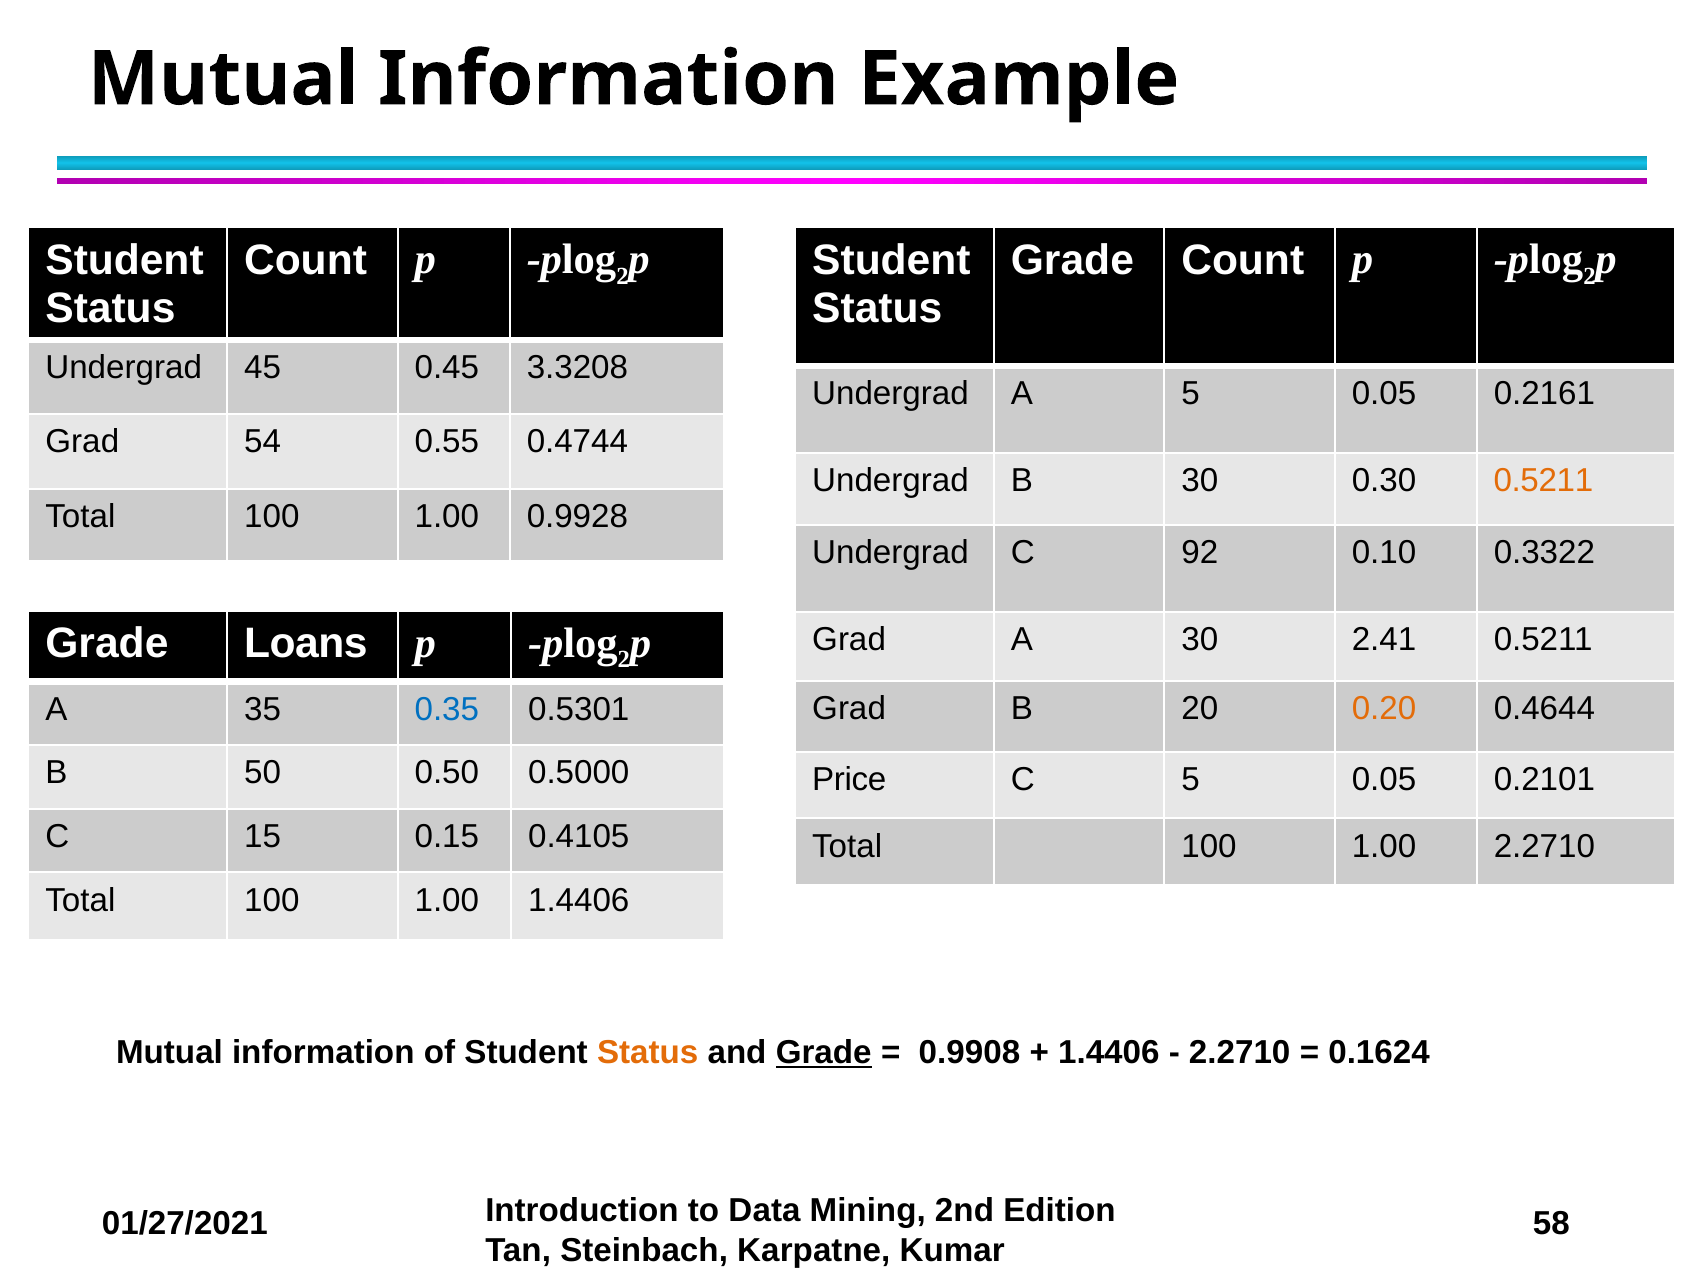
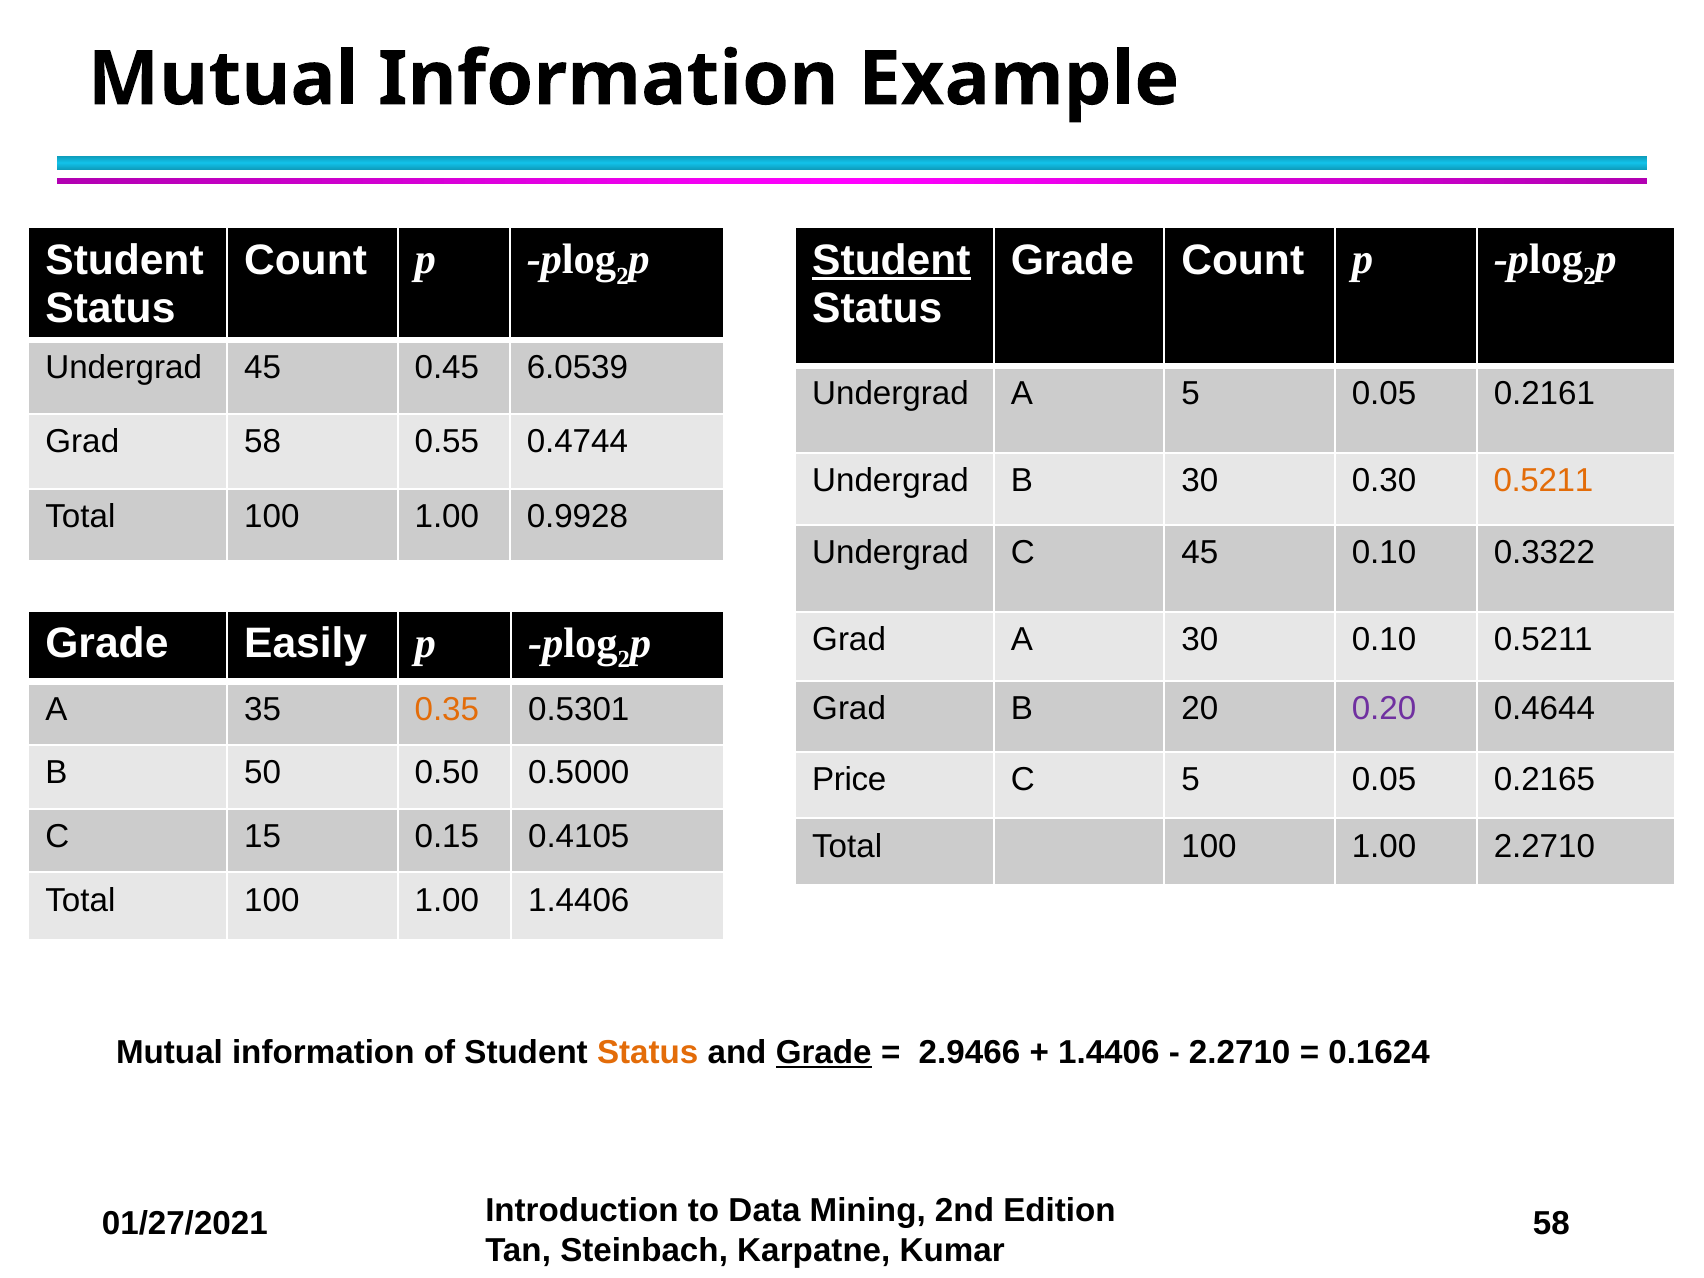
Student at (891, 260) underline: none -> present
3.3208: 3.3208 -> 6.0539
Grad 54: 54 -> 58
C 92: 92 -> 45
Loans: Loans -> Easily
30 2.41: 2.41 -> 0.10
0.20 colour: orange -> purple
0.35 colour: blue -> orange
0.2101: 0.2101 -> 0.2165
0.9908: 0.9908 -> 2.9466
